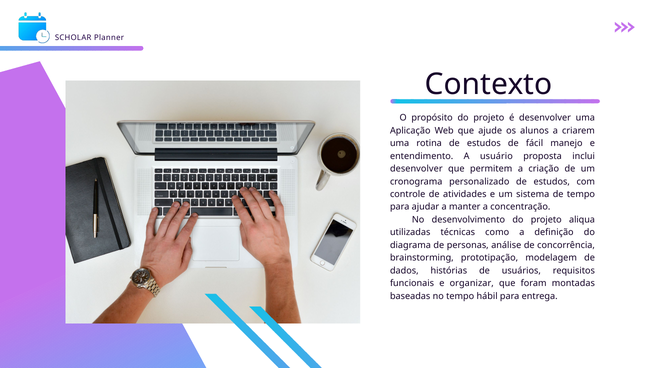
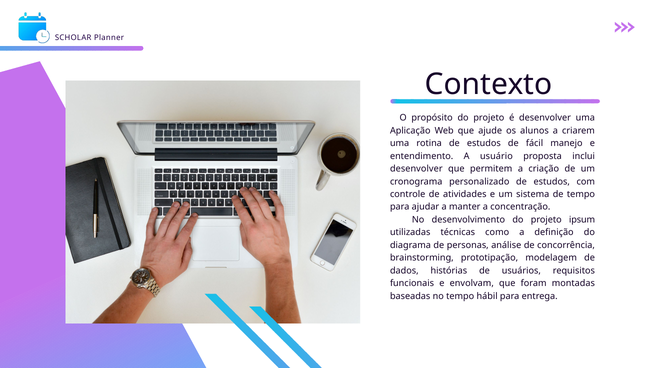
aliqua: aliqua -> ipsum
organizar: organizar -> envolvam
